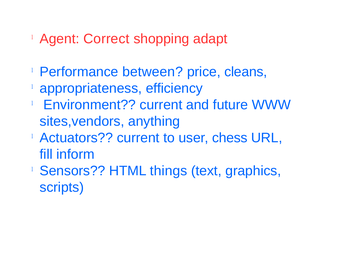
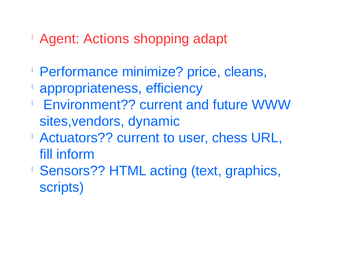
Correct: Correct -> Actions
between: between -> minimize
anything: anything -> dynamic
things: things -> acting
